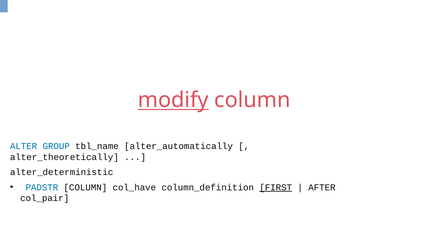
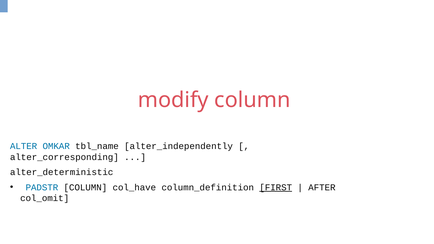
modify underline: present -> none
GROUP: GROUP -> OMKAR
alter_automatically: alter_automatically -> alter_independently
alter_theoretically: alter_theoretically -> alter_corresponding
col_pair: col_pair -> col_omit
